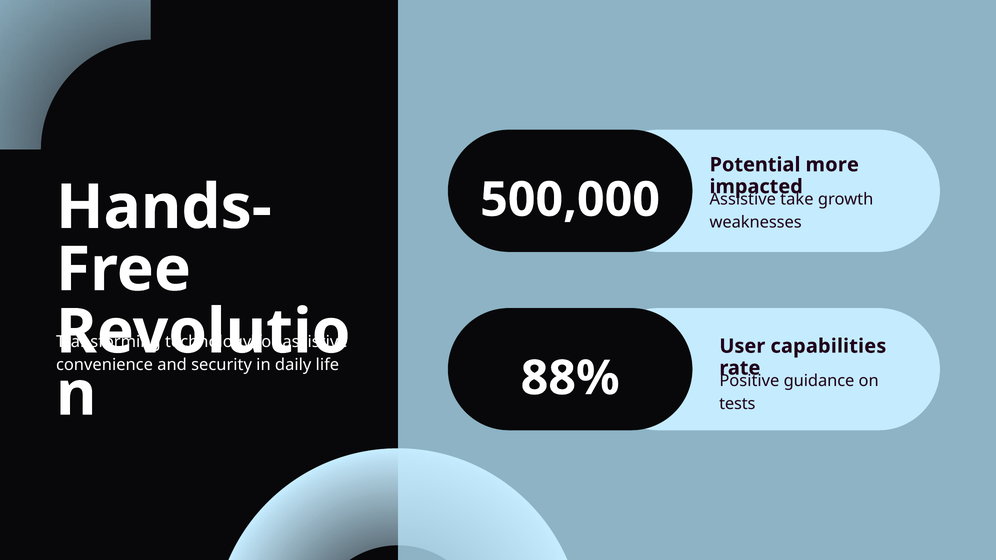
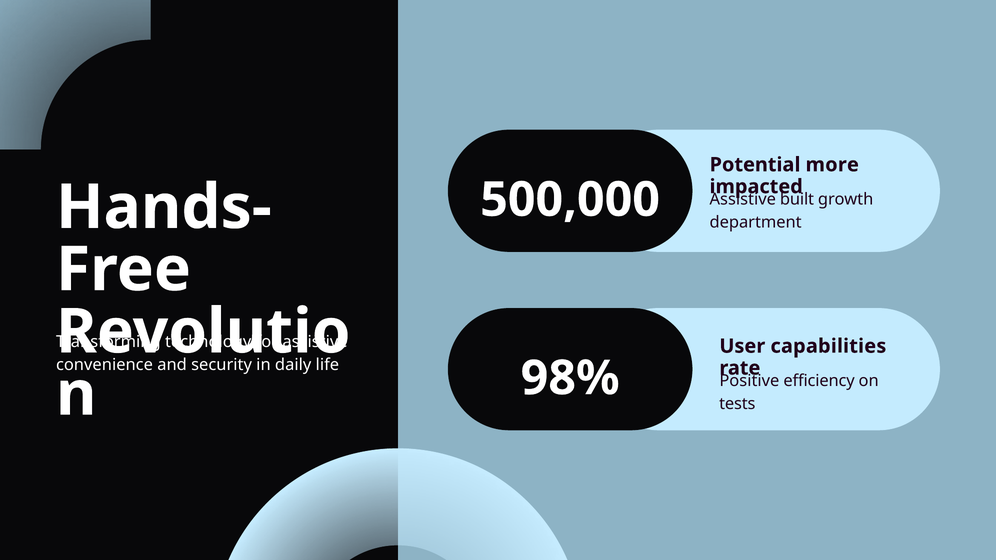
take: take -> built
weaknesses: weaknesses -> department
88%: 88% -> 98%
guidance: guidance -> efficiency
